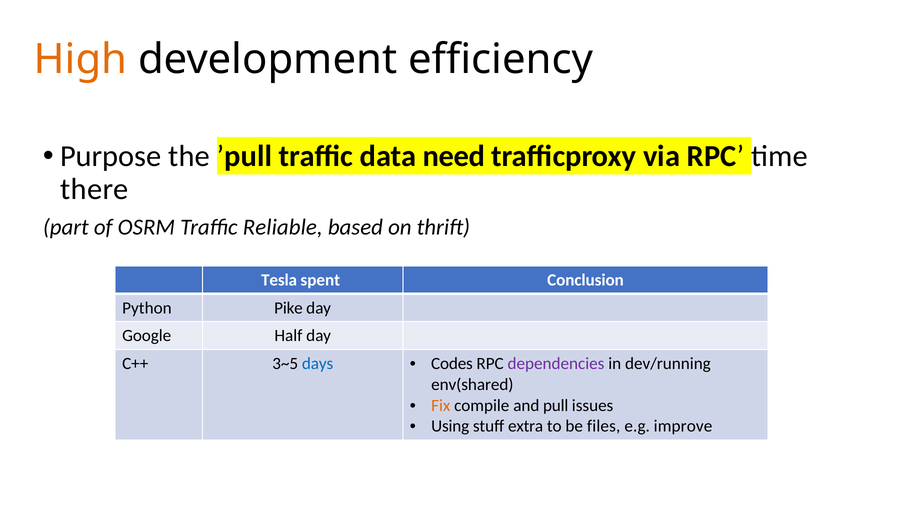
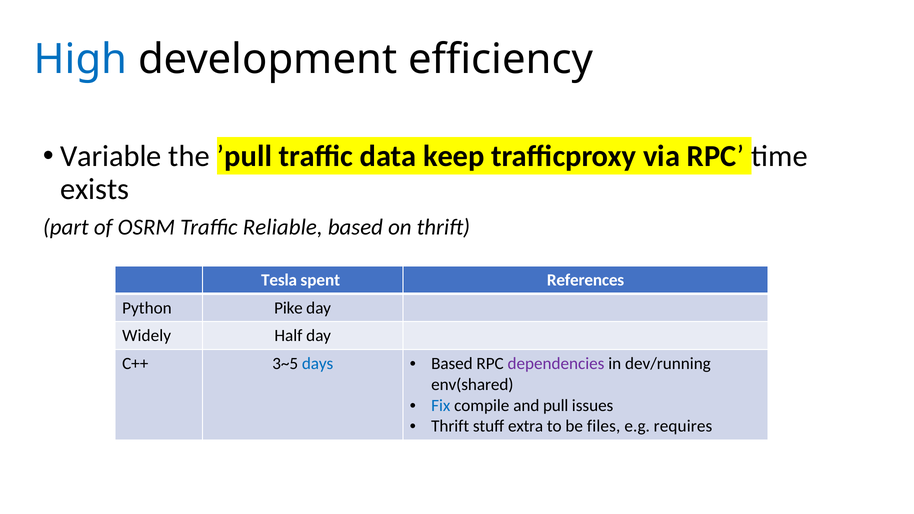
High colour: orange -> blue
Purpose: Purpose -> Variable
need: need -> keep
there: there -> exists
Conclusion: Conclusion -> References
Google: Google -> Widely
Codes at (452, 364): Codes -> Based
Fix colour: orange -> blue
Using at (450, 426): Using -> Thrift
improve: improve -> requires
